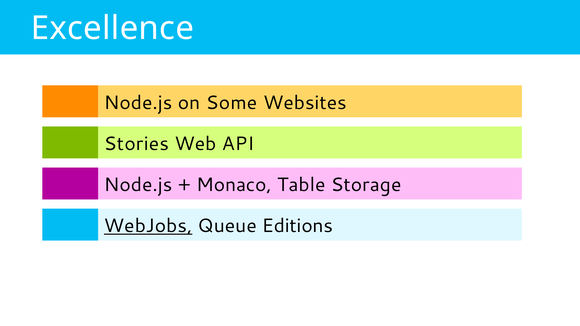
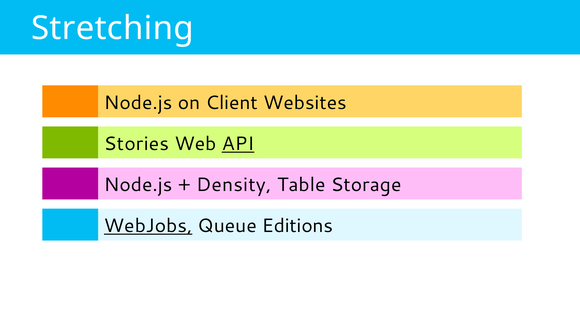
Excellence: Excellence -> Stretching
Some: Some -> Client
API underline: none -> present
Monaco: Monaco -> Density
